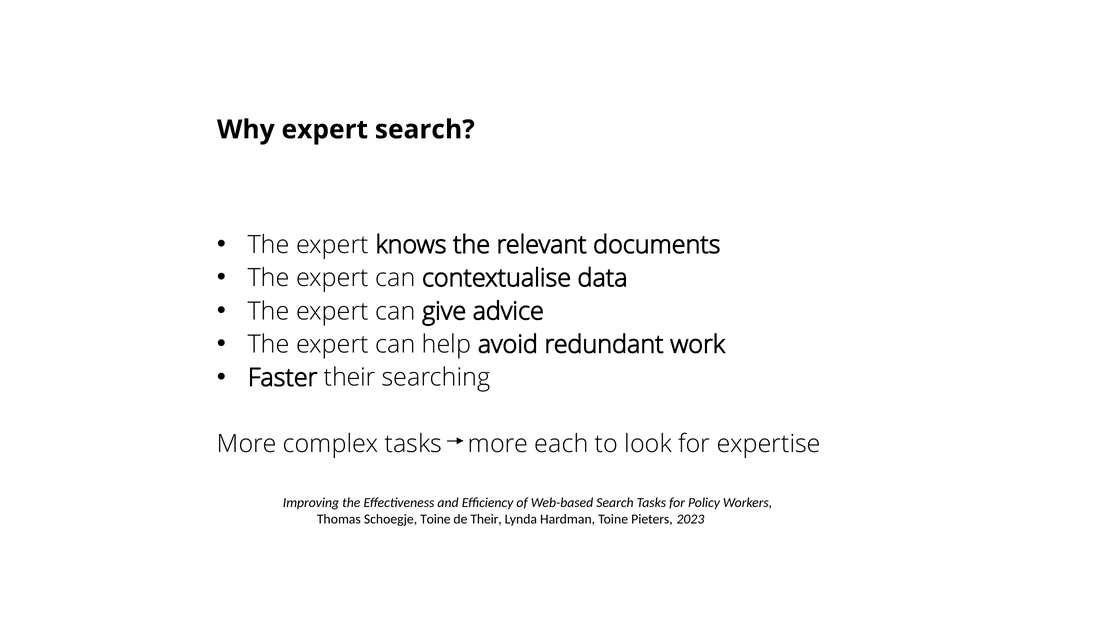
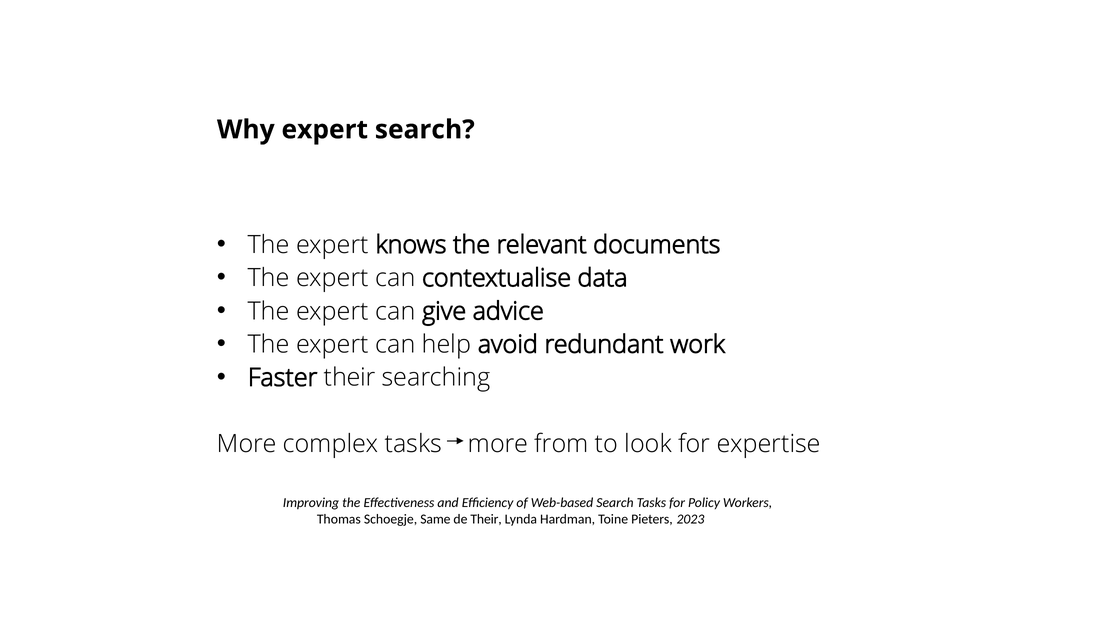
each: each -> from
Schoegje Toine: Toine -> Same
